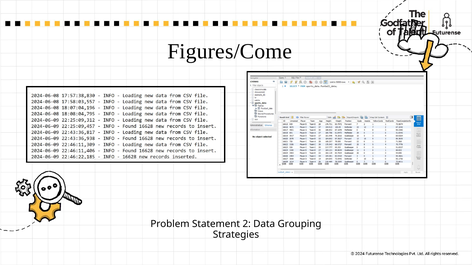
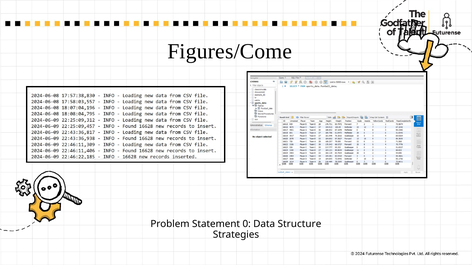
2: 2 -> 0
Grouping: Grouping -> Structure
